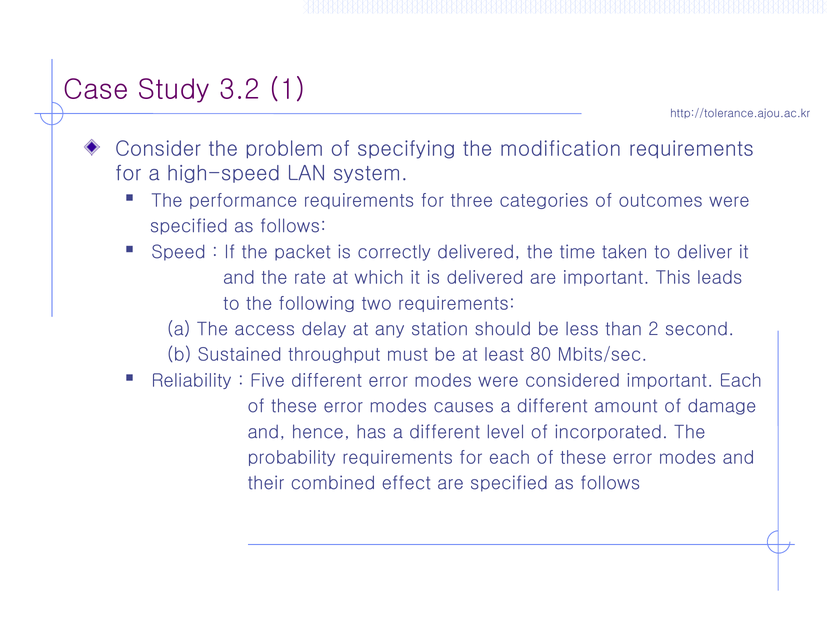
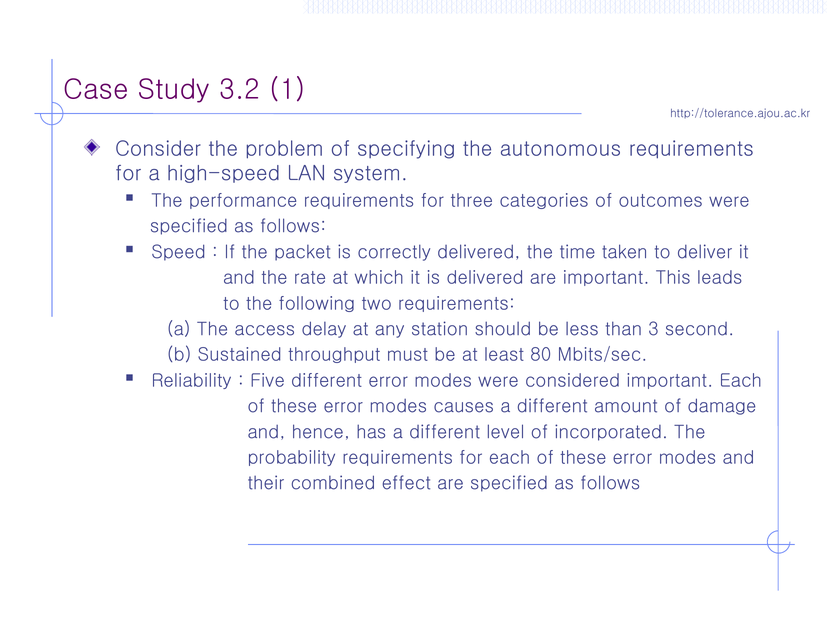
modification: modification -> autonomous
2: 2 -> 3
